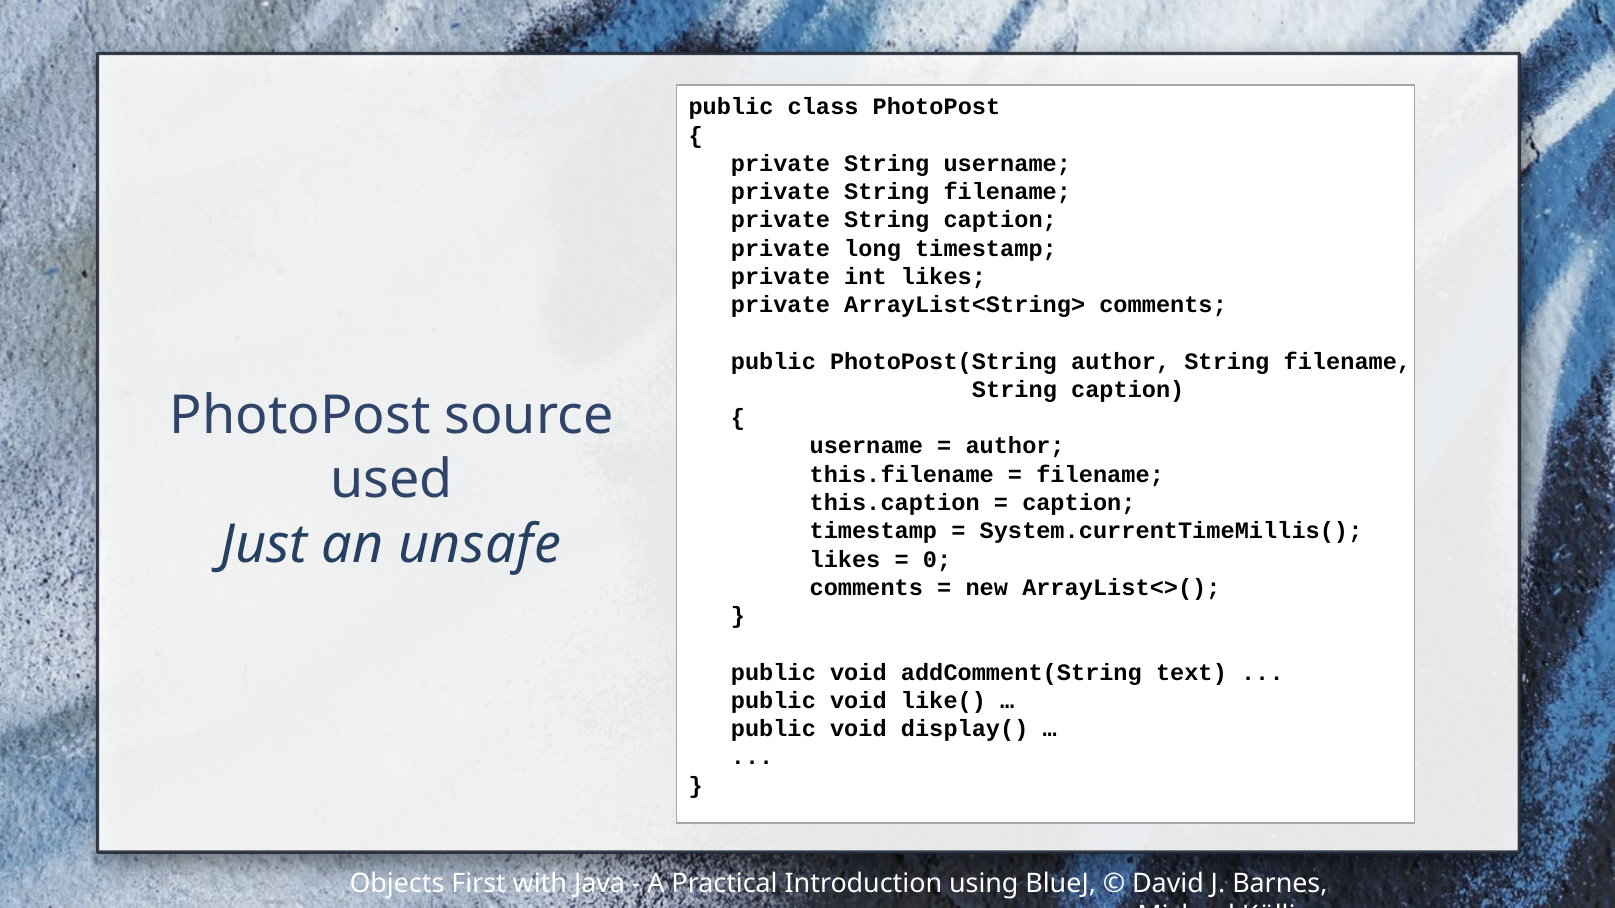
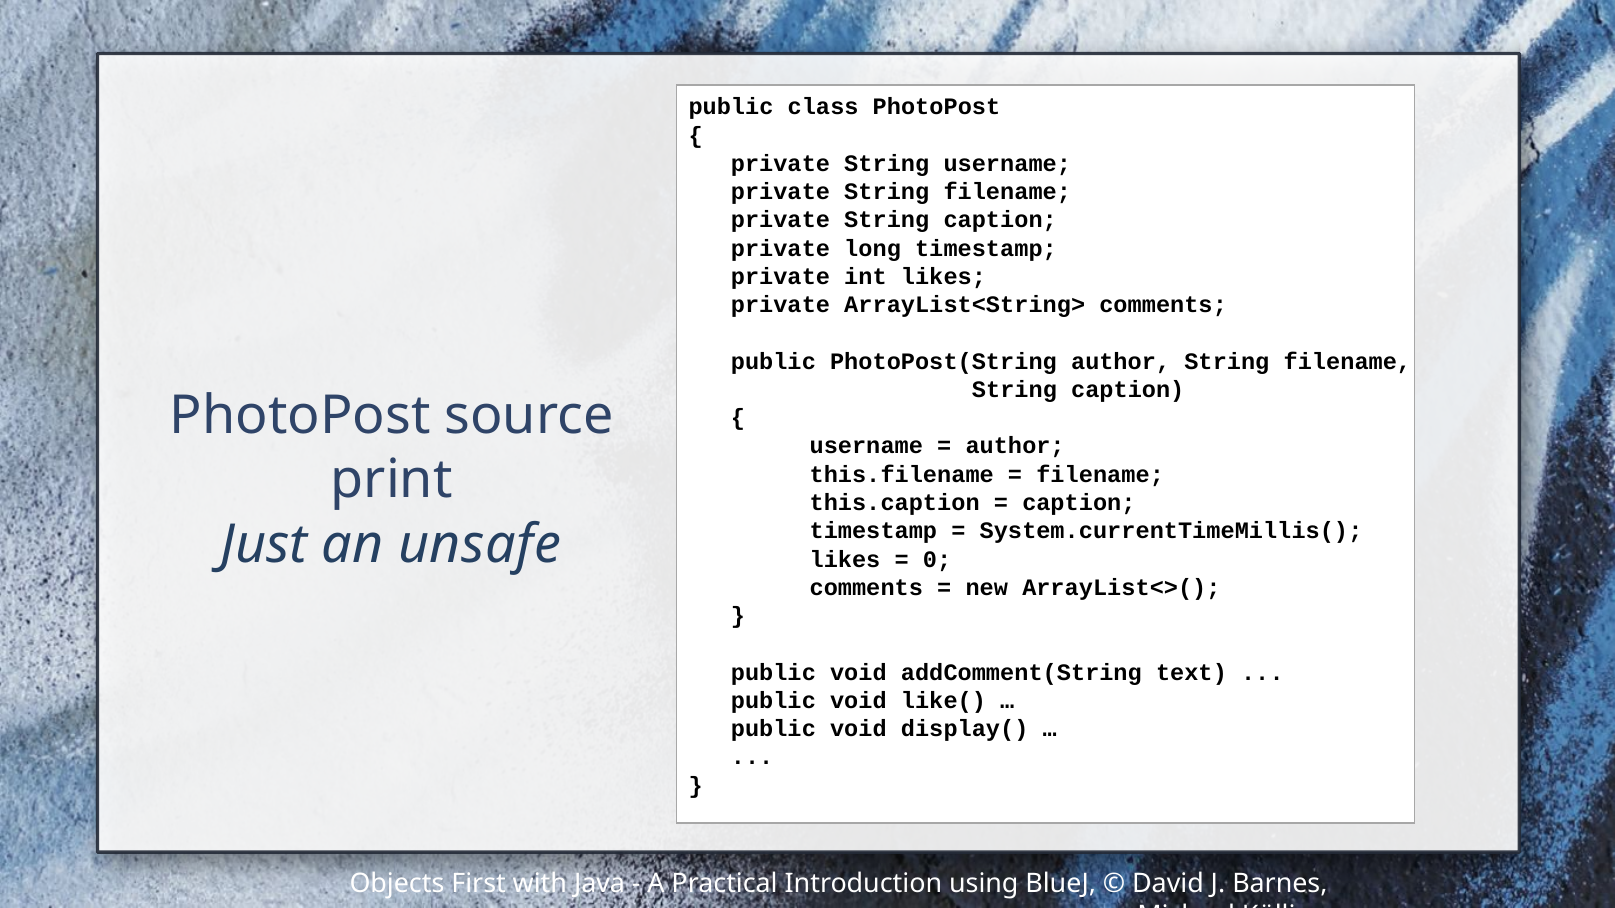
used: used -> print
